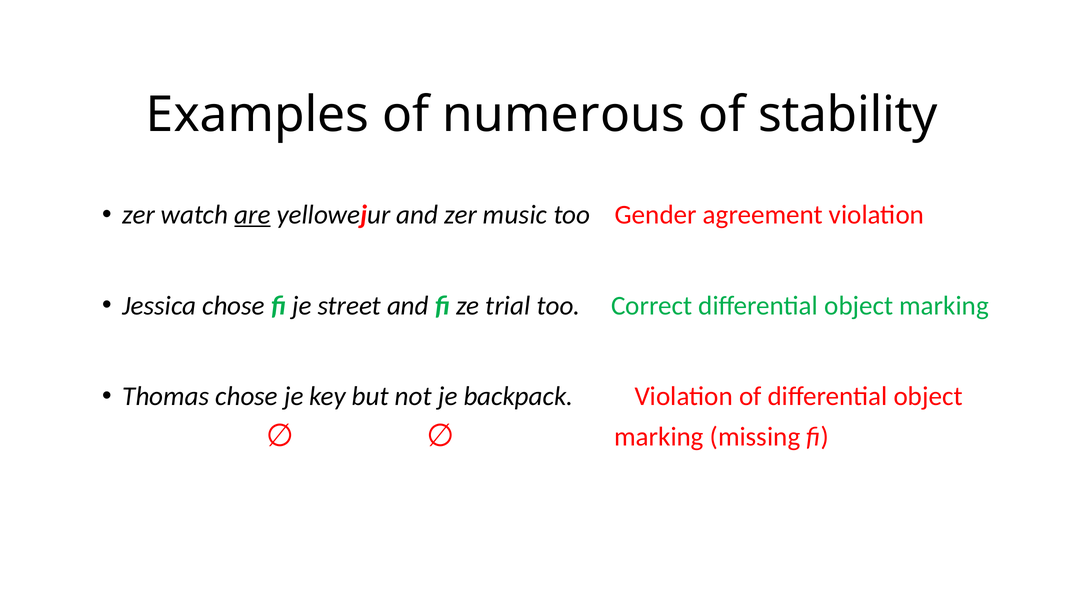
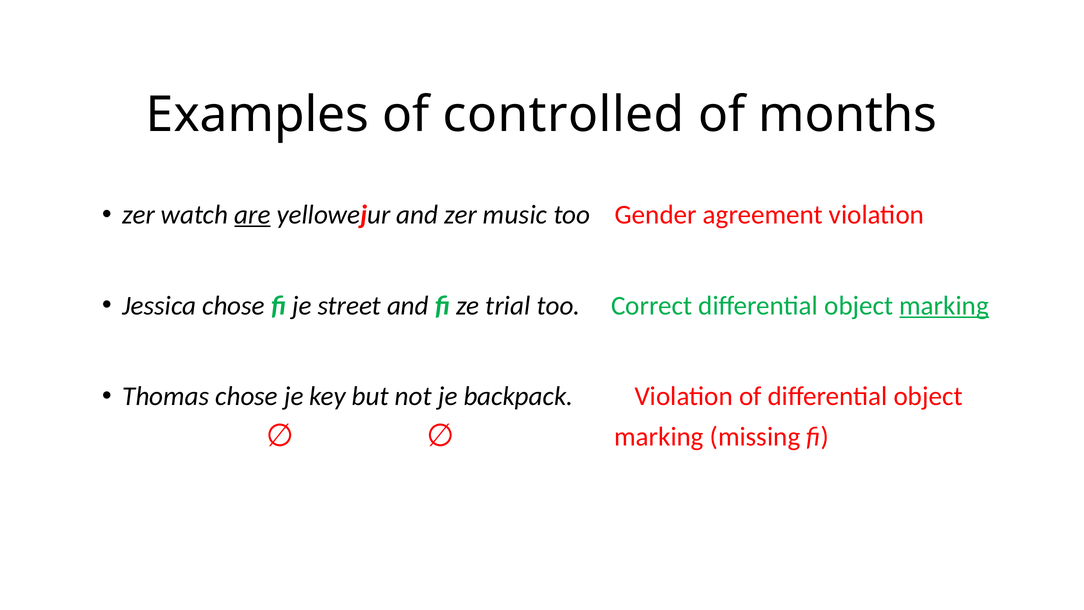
numerous: numerous -> controlled
stability: stability -> months
marking at (944, 305) underline: none -> present
